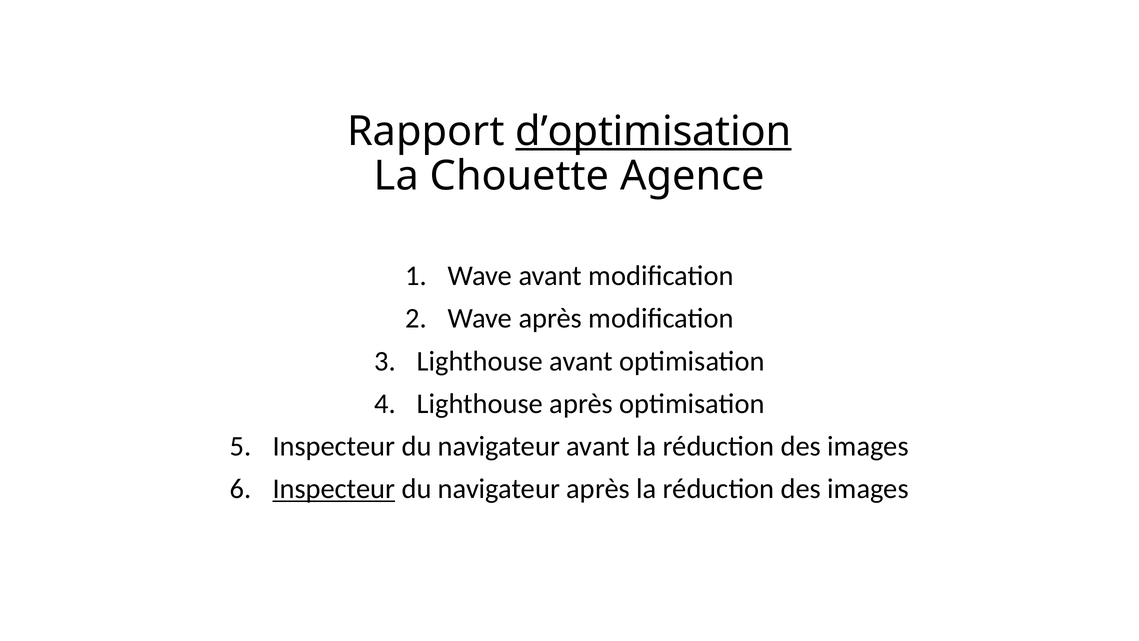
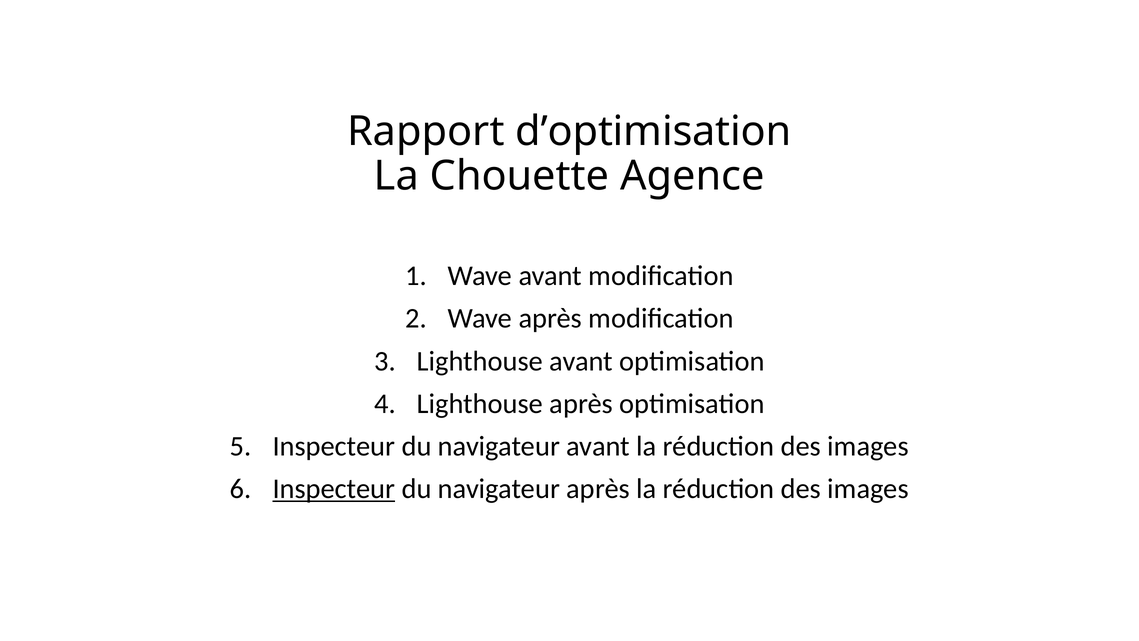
d’optimisation underline: present -> none
